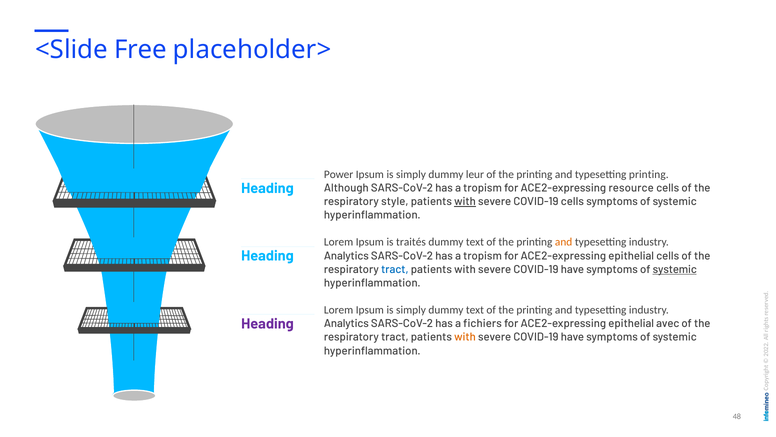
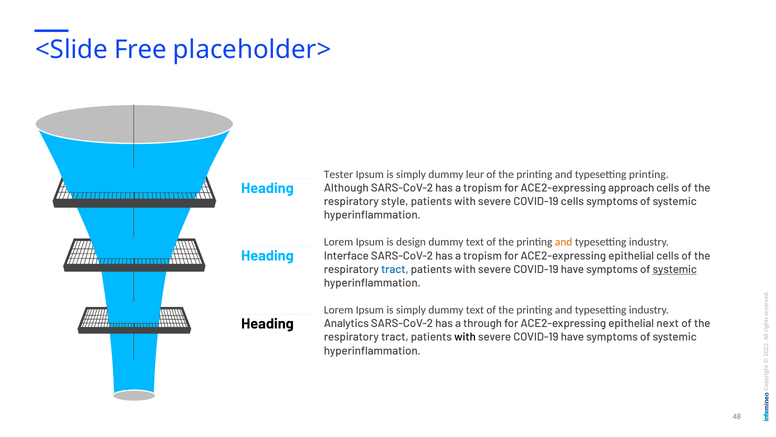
Power: Power -> Tester
resource: resource -> approach
with at (465, 201) underline: present -> none
traités: traités -> design
Analytics at (346, 256): Analytics -> Interface
Heading at (267, 324) colour: purple -> black
fichiers: fichiers -> through
avec: avec -> next
with at (465, 337) colour: orange -> black
